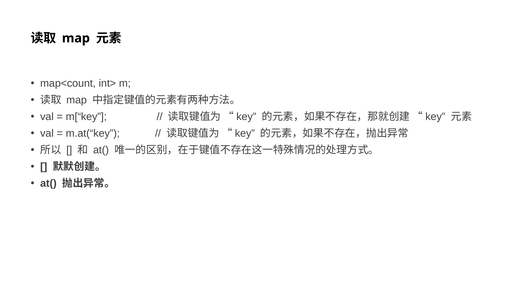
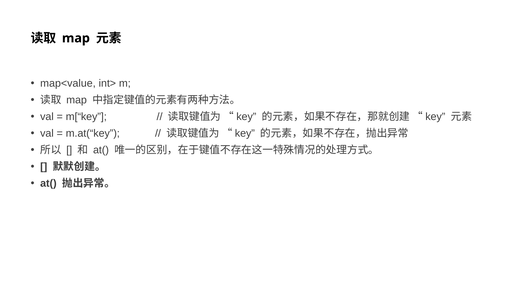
map<count: map<count -> map<value
